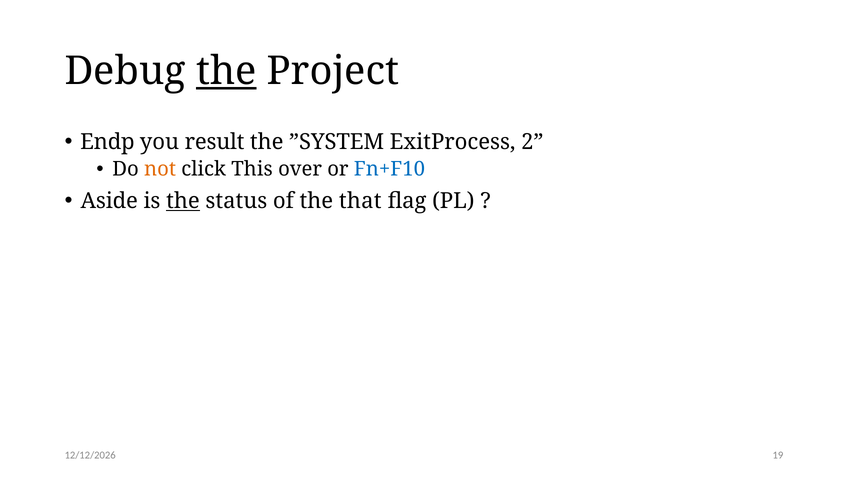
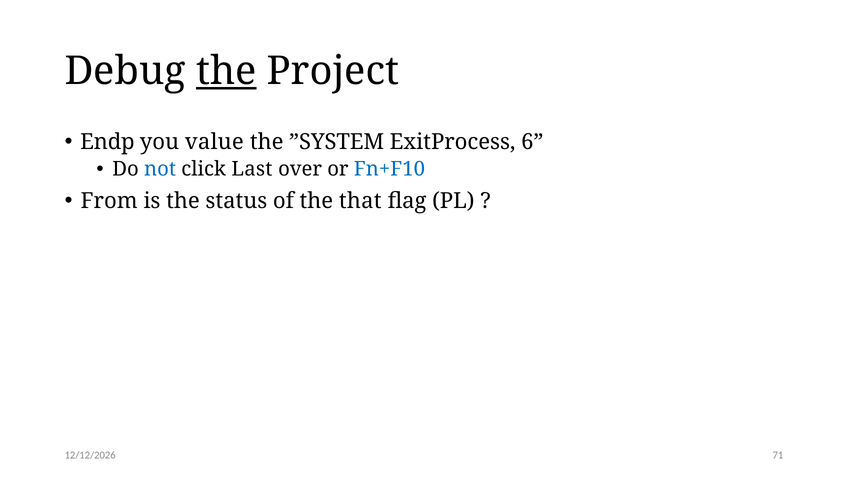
result: result -> value
2: 2 -> 6
not colour: orange -> blue
This: This -> Last
Aside: Aside -> From
the at (183, 201) underline: present -> none
19: 19 -> 71
